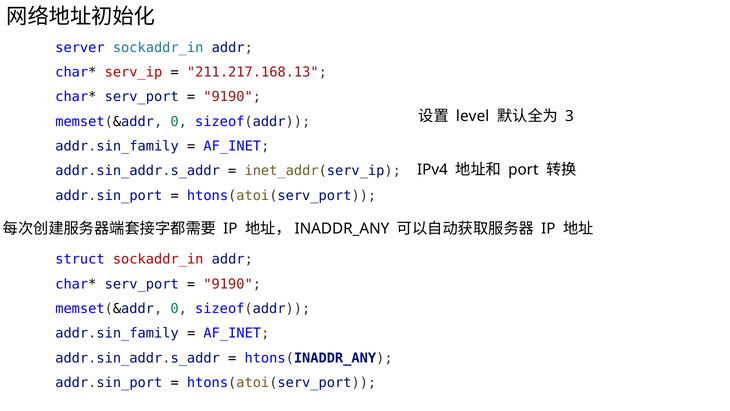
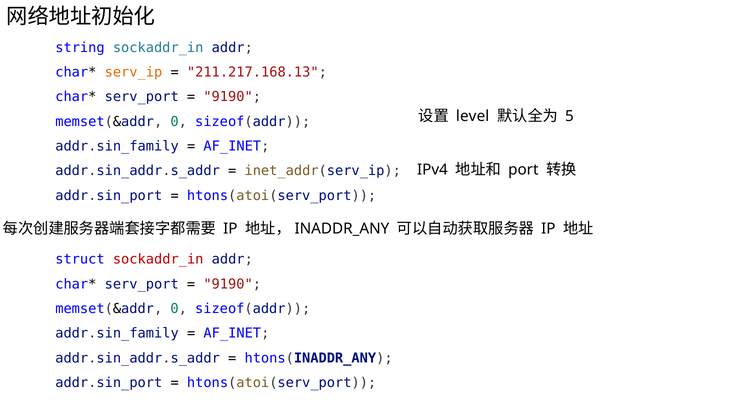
server: server -> string
serv_ip colour: red -> orange
3: 3 -> 5
